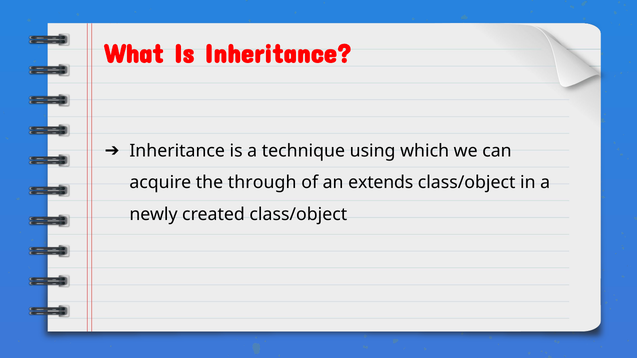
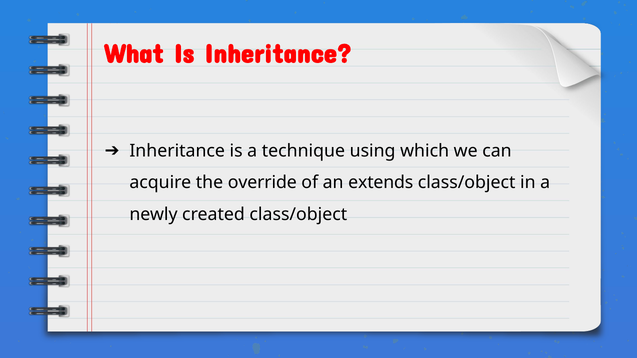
through: through -> override
